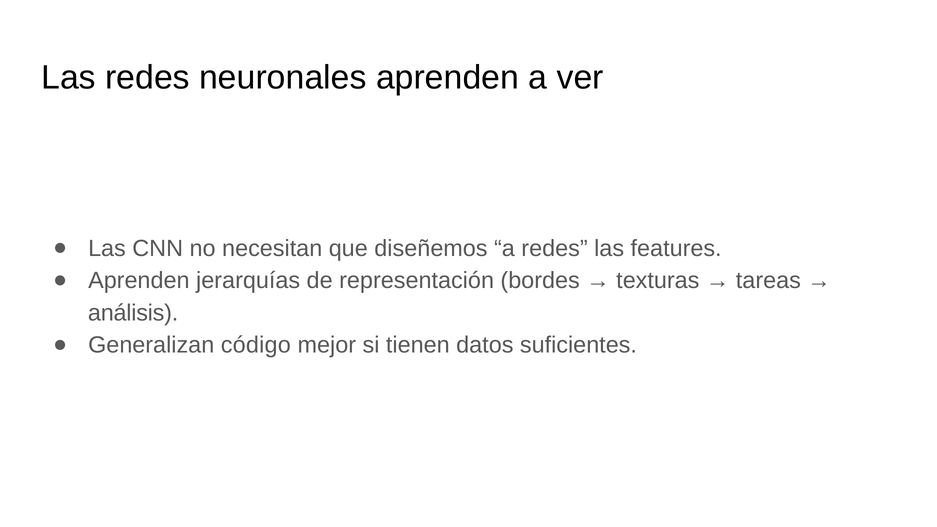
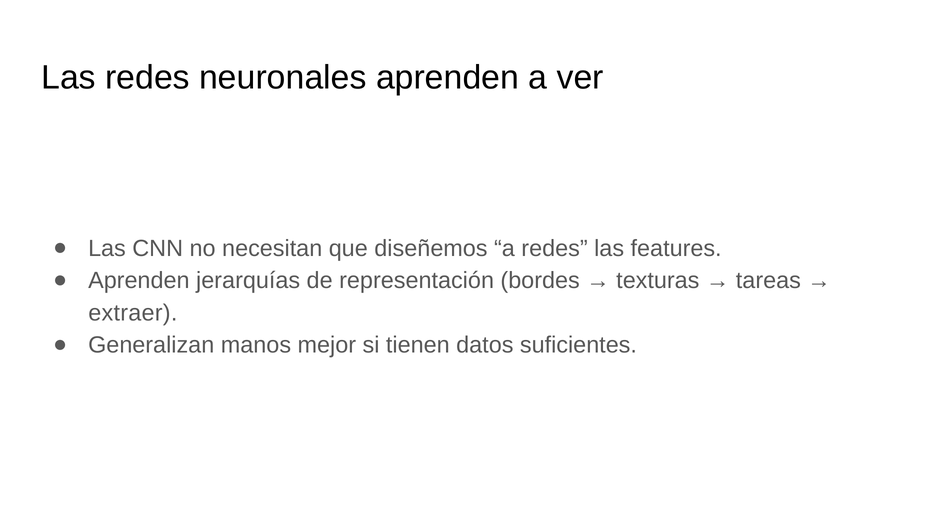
análisis: análisis -> extraer
código: código -> manos
